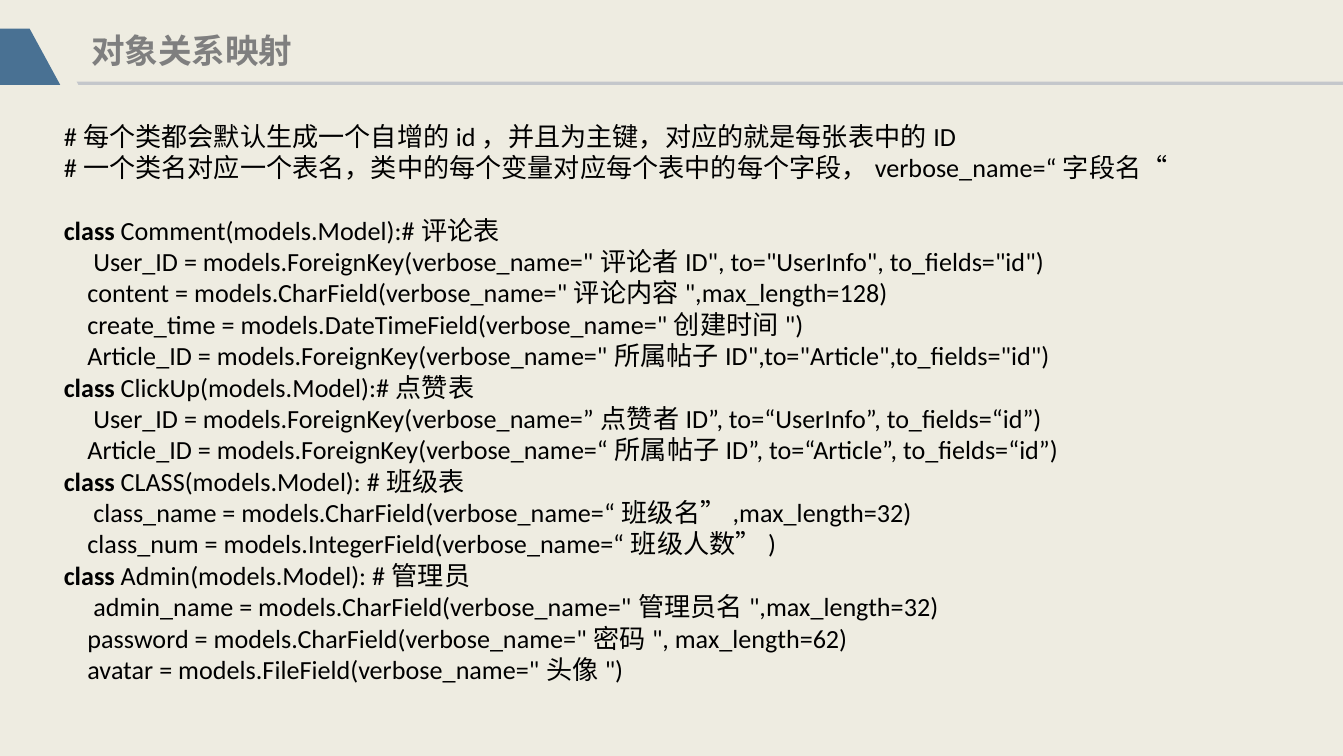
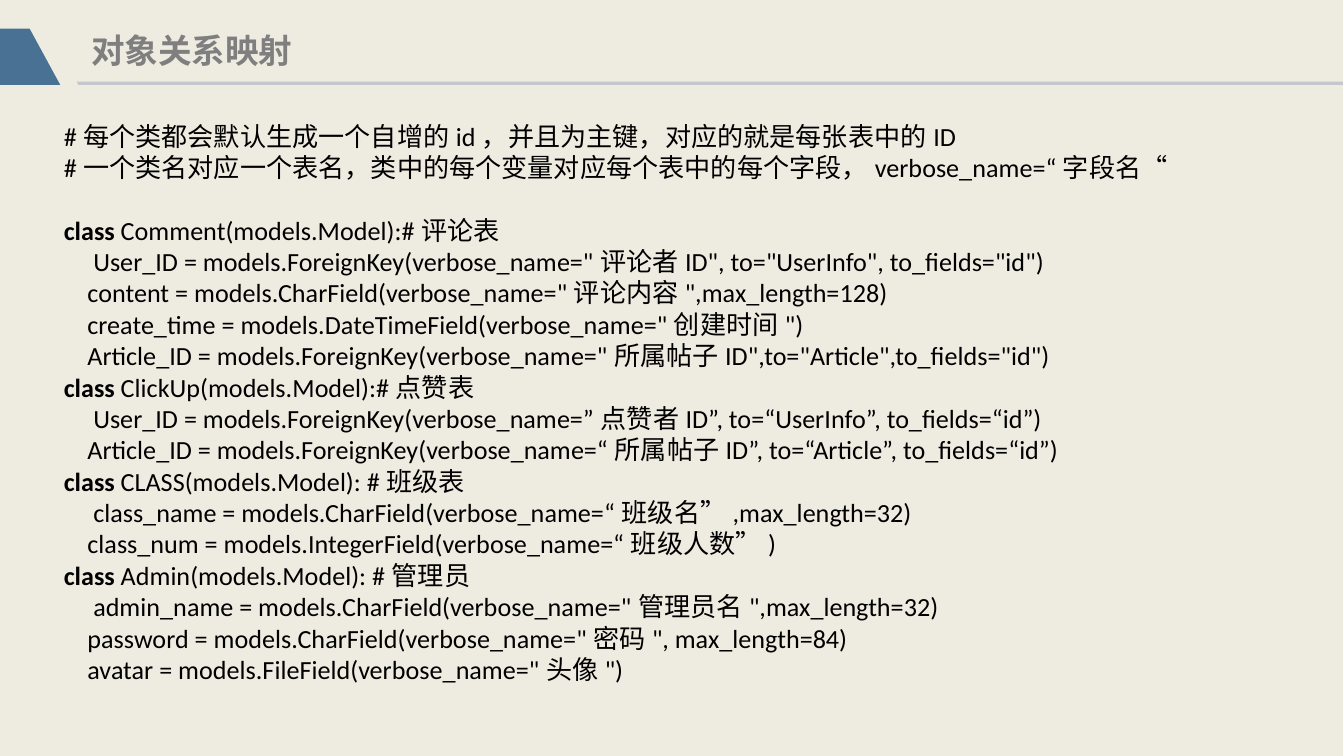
max_length=62: max_length=62 -> max_length=84
